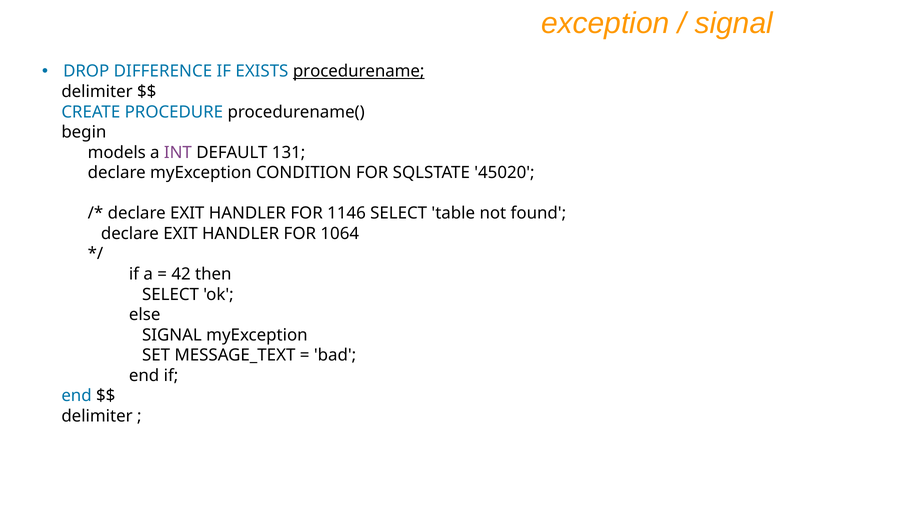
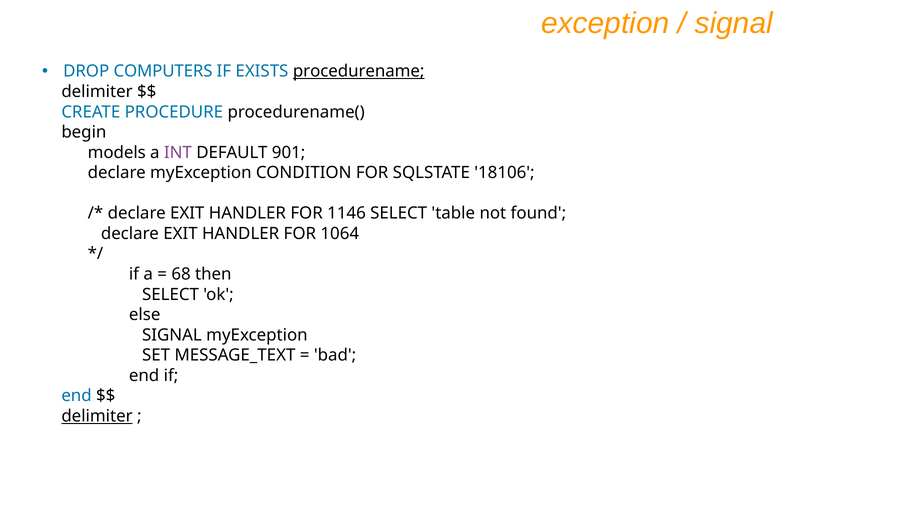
DIFFERENCE: DIFFERENCE -> COMPUTERS
131: 131 -> 901
45020: 45020 -> 18106
42: 42 -> 68
delimiter at (97, 416) underline: none -> present
